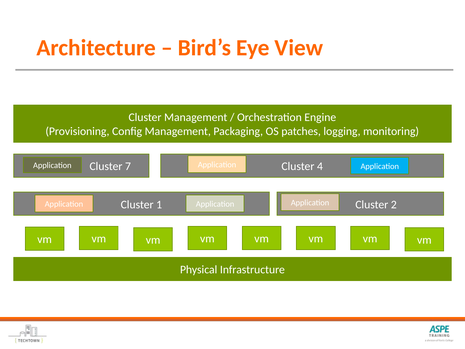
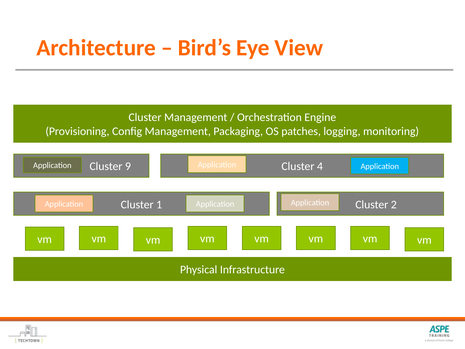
7: 7 -> 9
